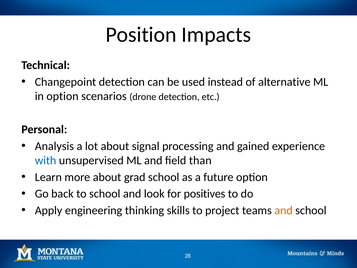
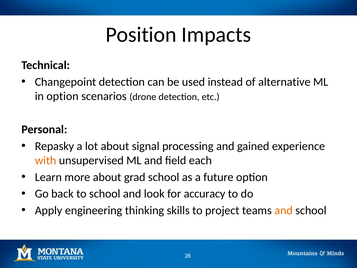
Analysis: Analysis -> Repasky
with colour: blue -> orange
than: than -> each
positives: positives -> accuracy
